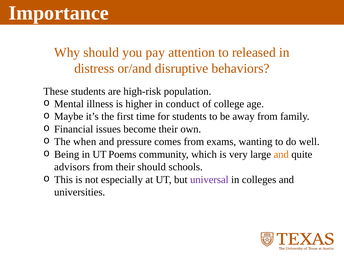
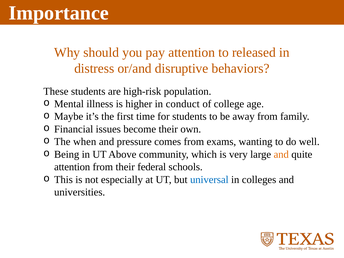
Poems: Poems -> Above
advisors at (72, 167): advisors -> attention
their should: should -> federal
universal colour: purple -> blue
